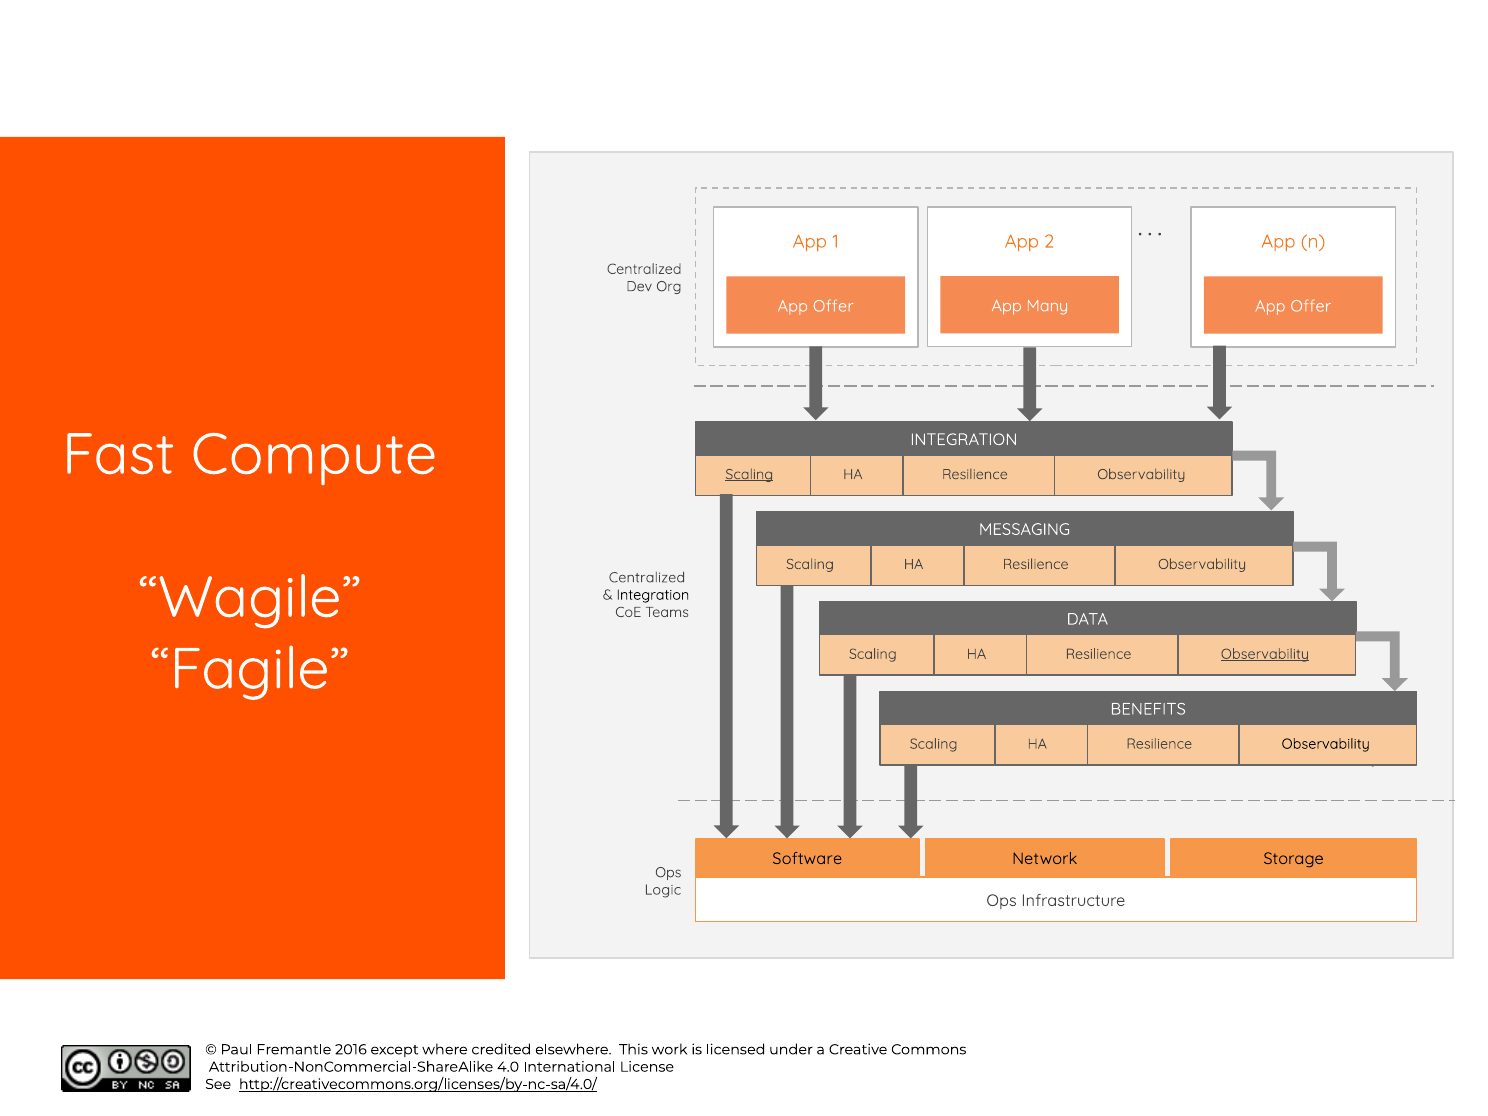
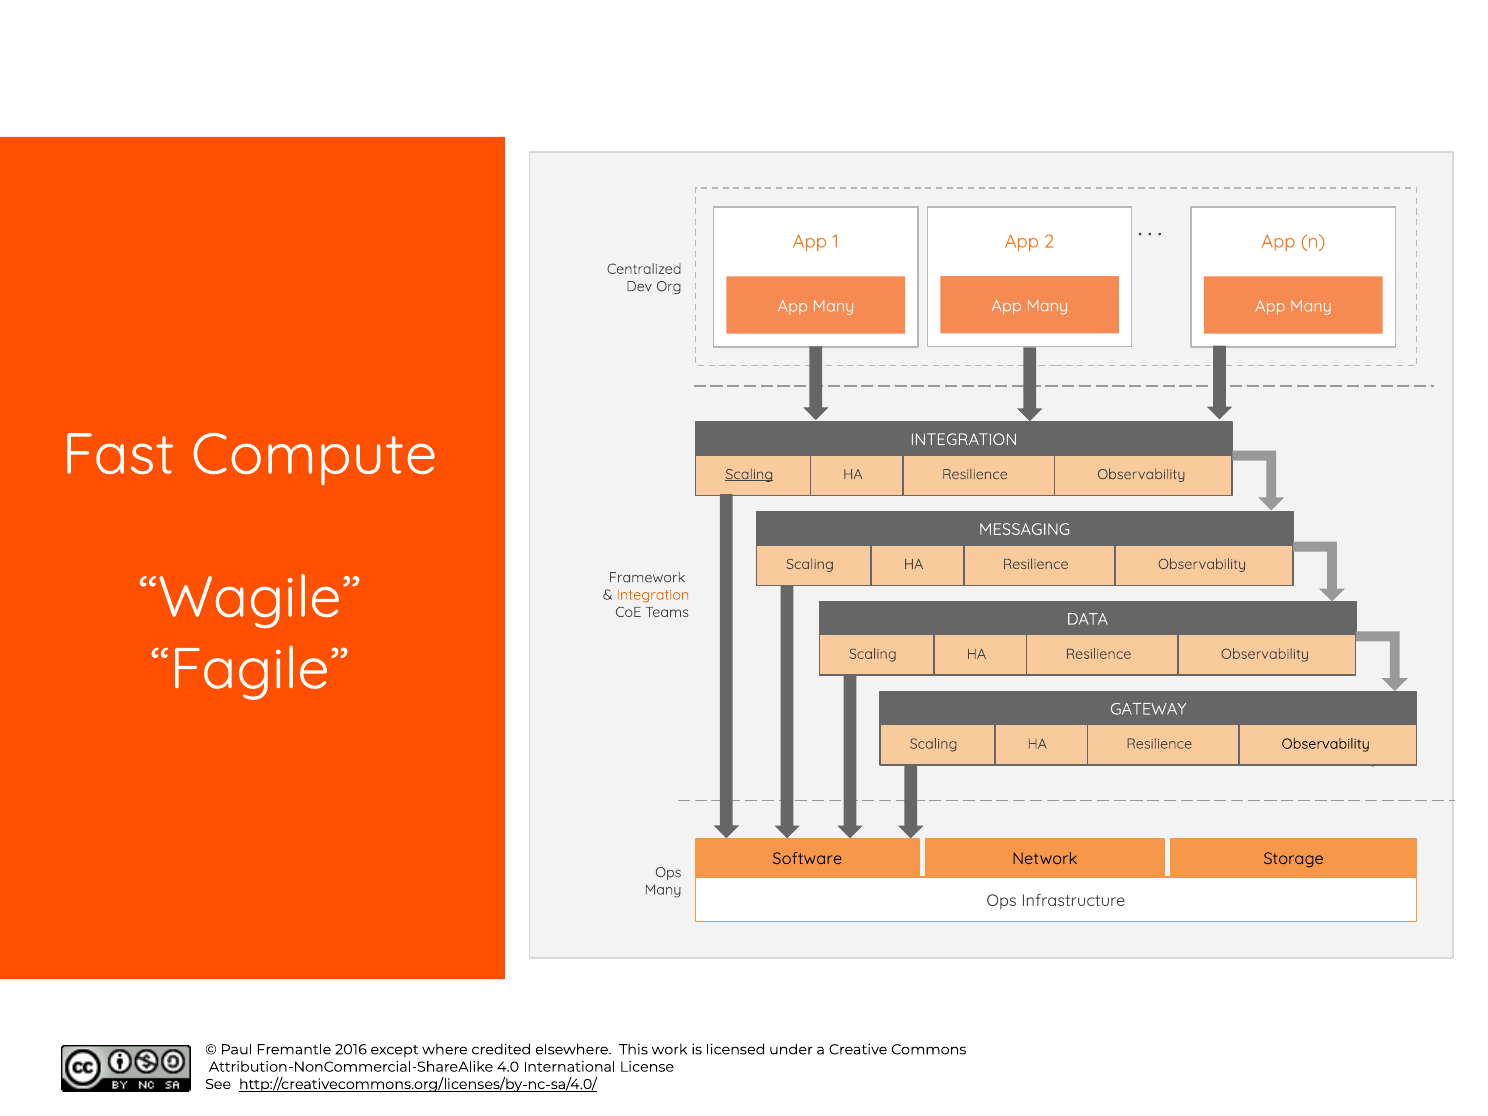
Offer at (833, 306): Offer -> Many
Offer at (1311, 306): Offer -> Many
Centralized at (647, 578): Centralized -> Framework
Integration at (653, 595) colour: black -> orange
Observability at (1265, 654) underline: present -> none
BENEFITS: BENEFITS -> GATEWAY
Logic at (663, 890): Logic -> Many
